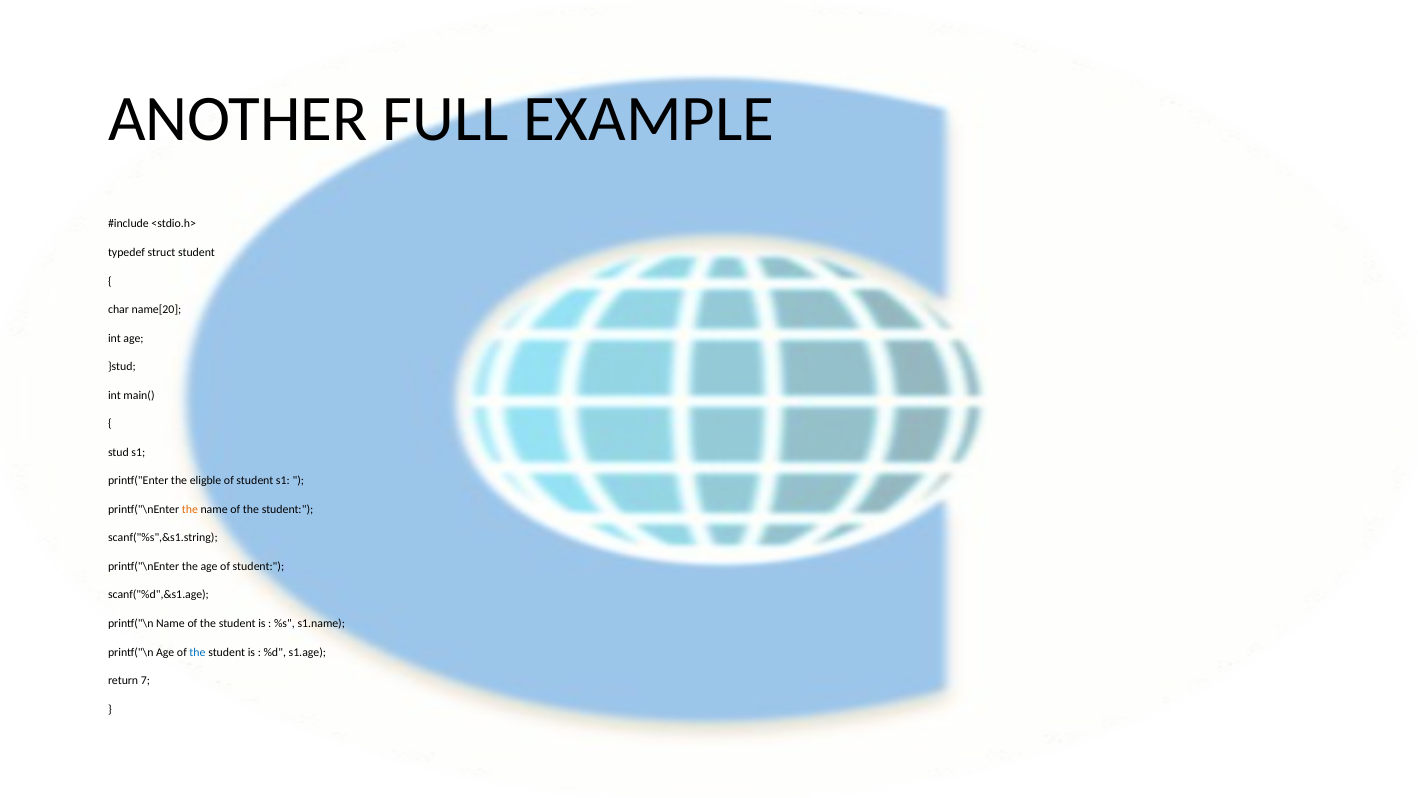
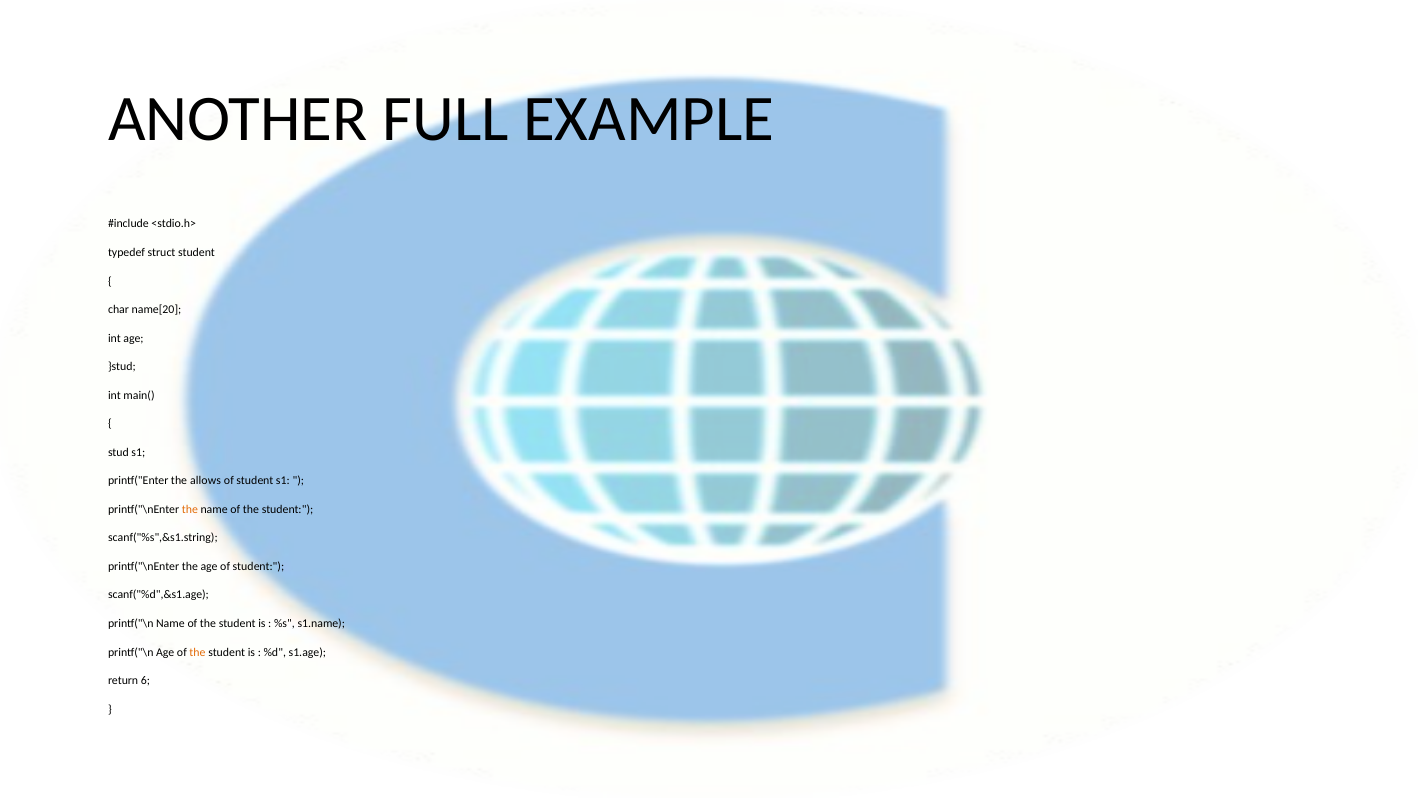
eligble: eligble -> allows
the at (197, 652) colour: blue -> orange
7: 7 -> 6
